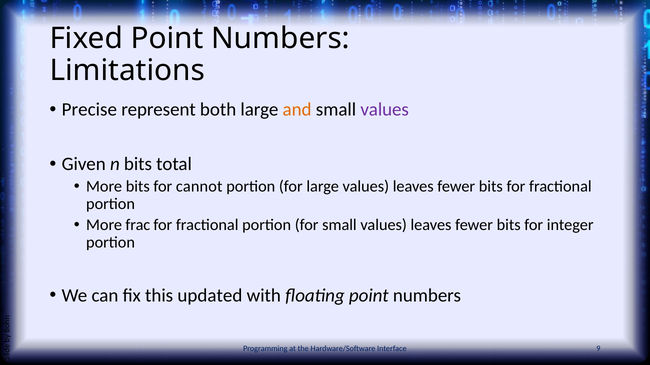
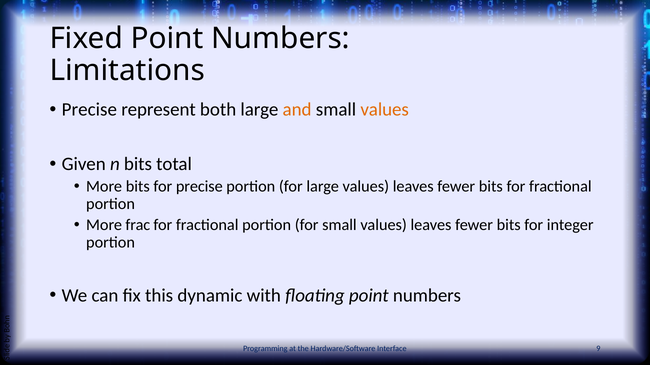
values at (385, 110) colour: purple -> orange
for cannot: cannot -> precise
updated: updated -> dynamic
